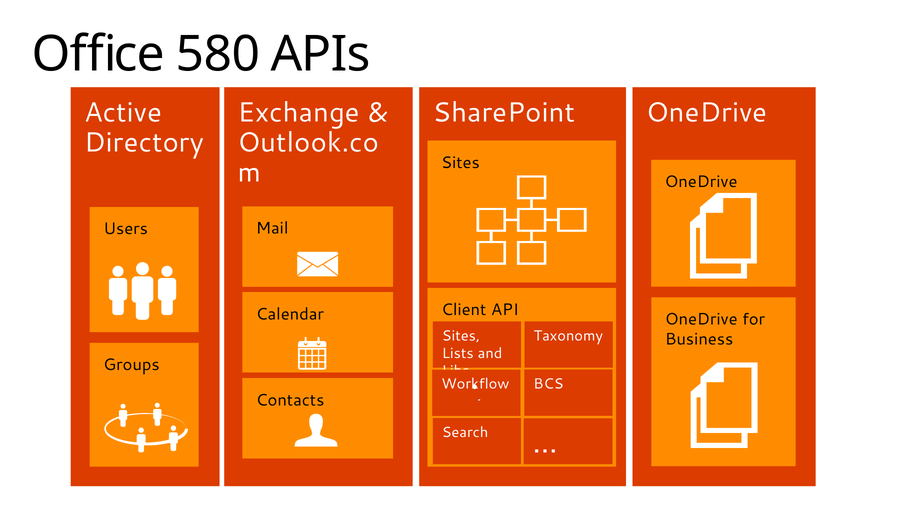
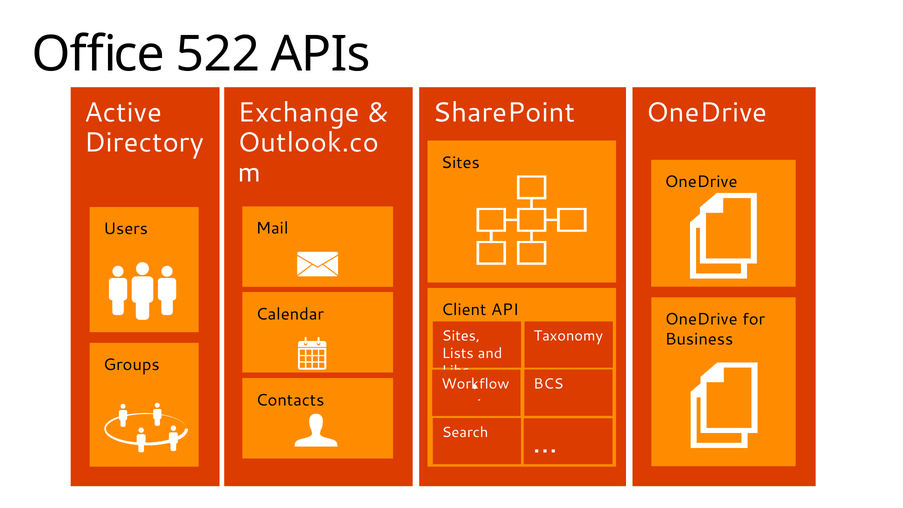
580: 580 -> 522
